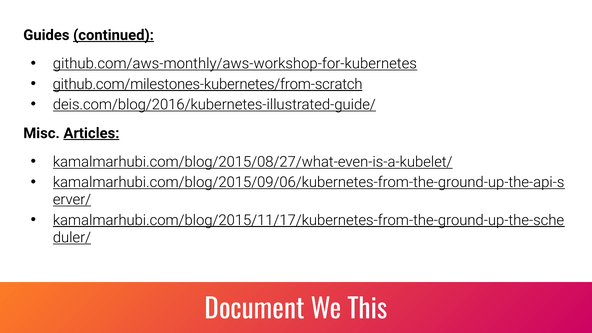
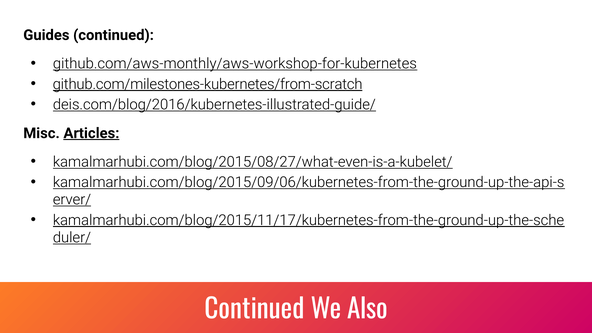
continued at (113, 35) underline: present -> none
Document at (255, 309): Document -> Continued
This: This -> Also
